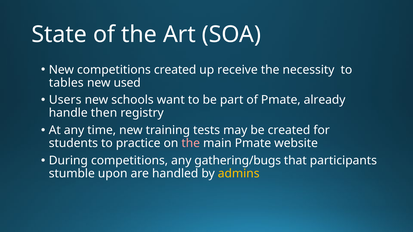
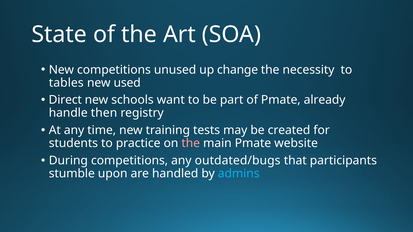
competitions created: created -> unused
receive: receive -> change
Users: Users -> Direct
gathering/bugs: gathering/bugs -> outdated/bugs
admins colour: yellow -> light blue
